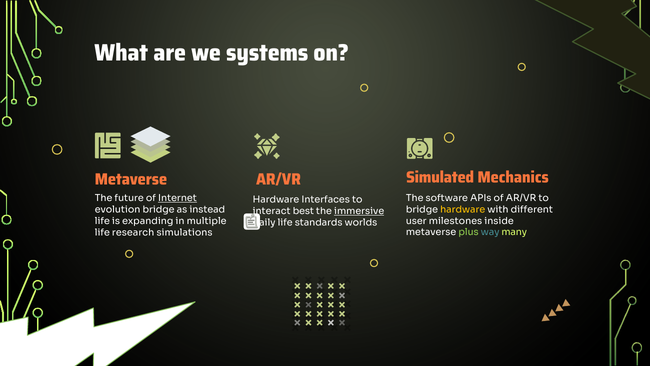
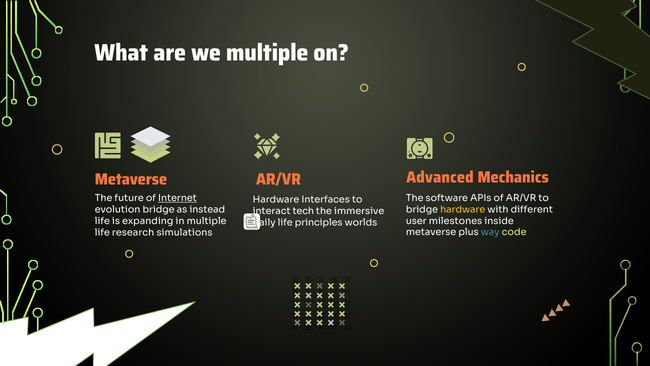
we systems: systems -> multiple
Simulated: Simulated -> Advanced
best: best -> tech
immersive underline: present -> none
standards: standards -> principles
plus colour: light green -> white
many: many -> code
